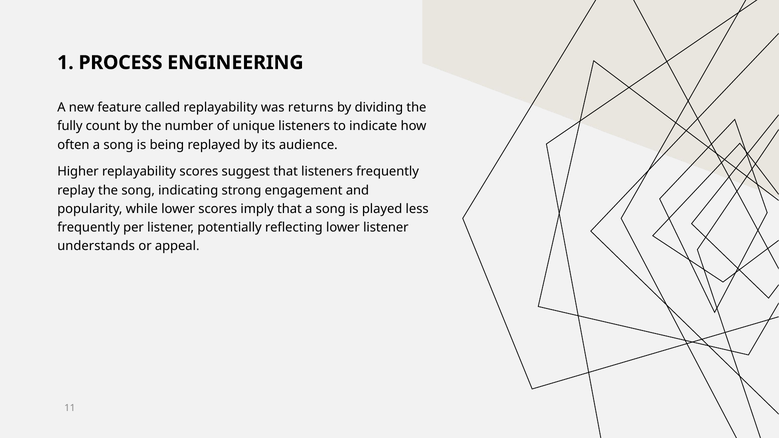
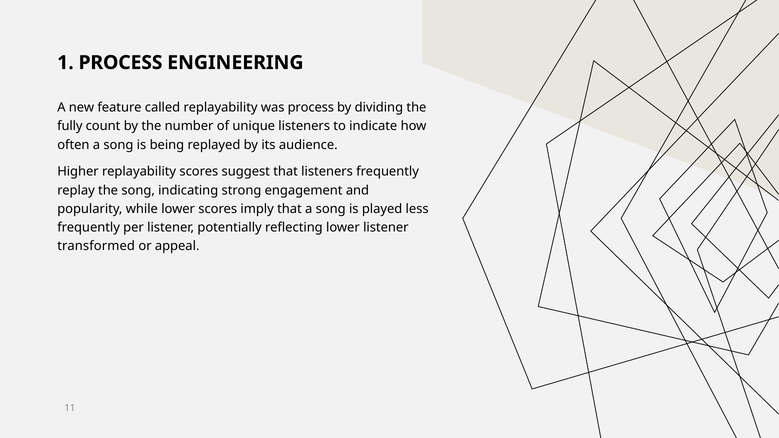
was returns: returns -> process
understands: understands -> transformed
